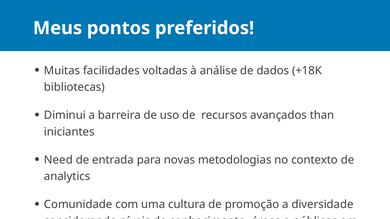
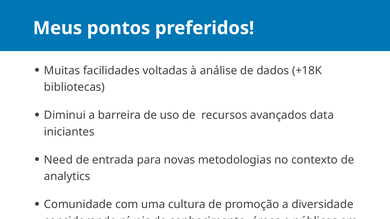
than: than -> data
